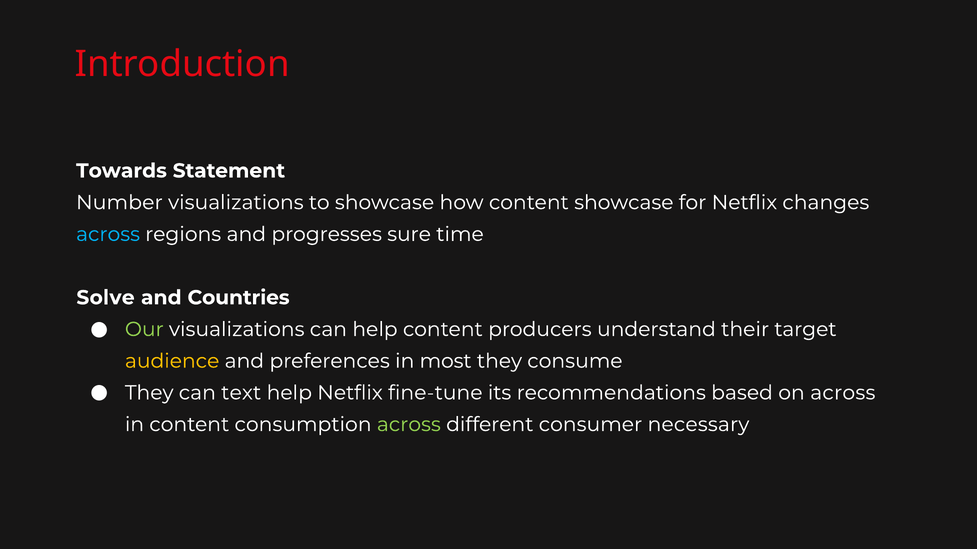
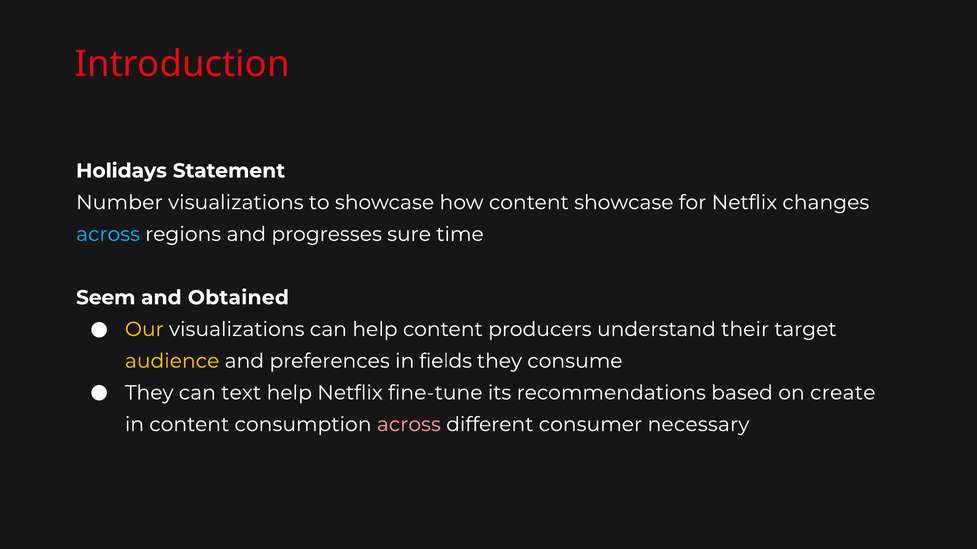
Towards: Towards -> Holidays
Solve: Solve -> Seem
Countries: Countries -> Obtained
Our colour: light green -> yellow
most: most -> fields
on across: across -> create
across at (409, 425) colour: light green -> pink
